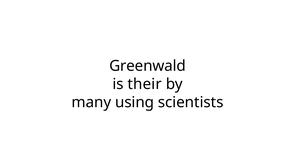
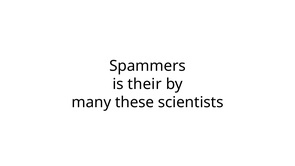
Greenwald: Greenwald -> Spammers
using: using -> these
